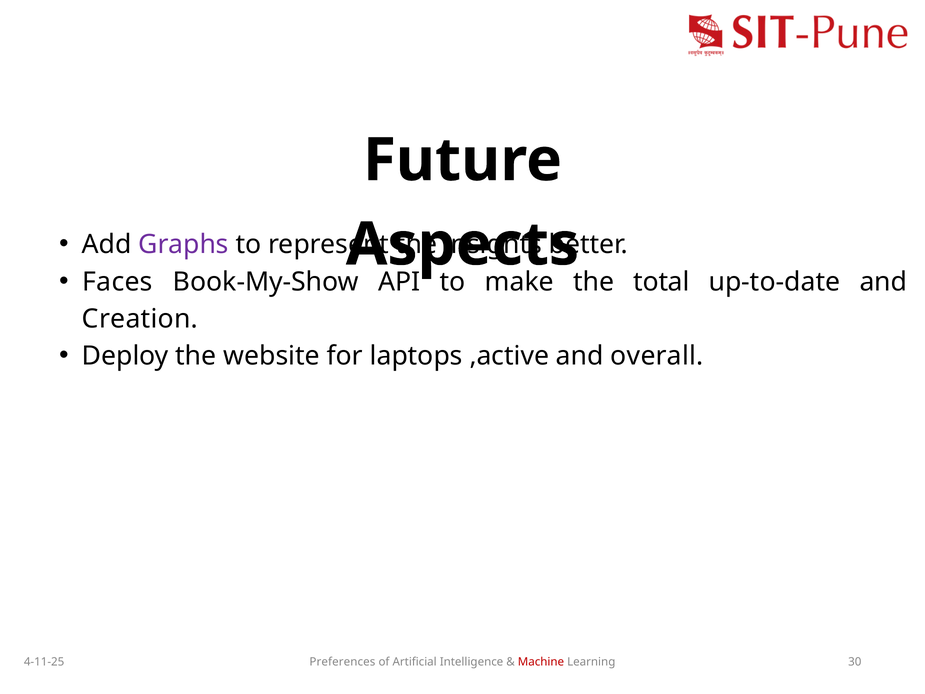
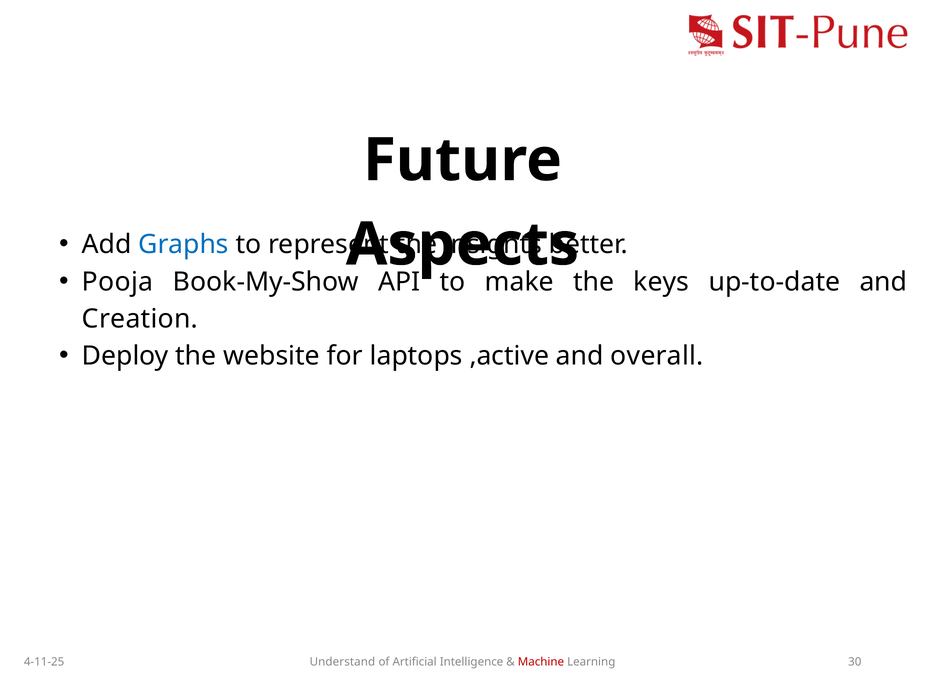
Graphs colour: purple -> blue
Faces: Faces -> Pooja
total: total -> keys
Preferences: Preferences -> Understand
